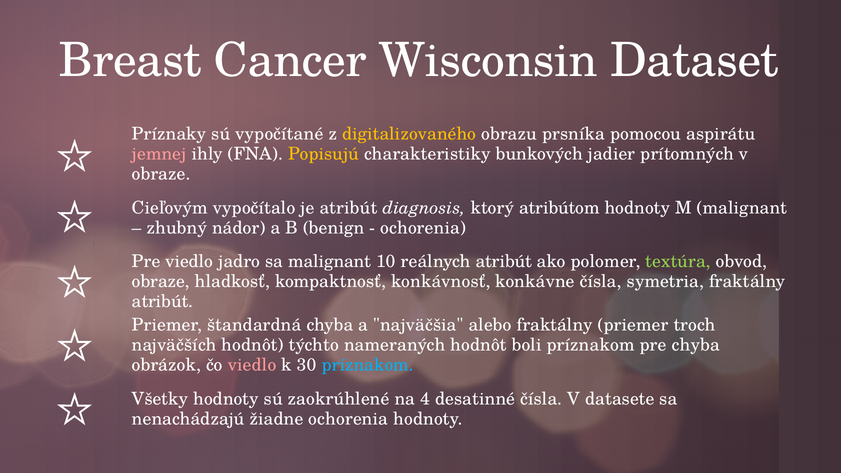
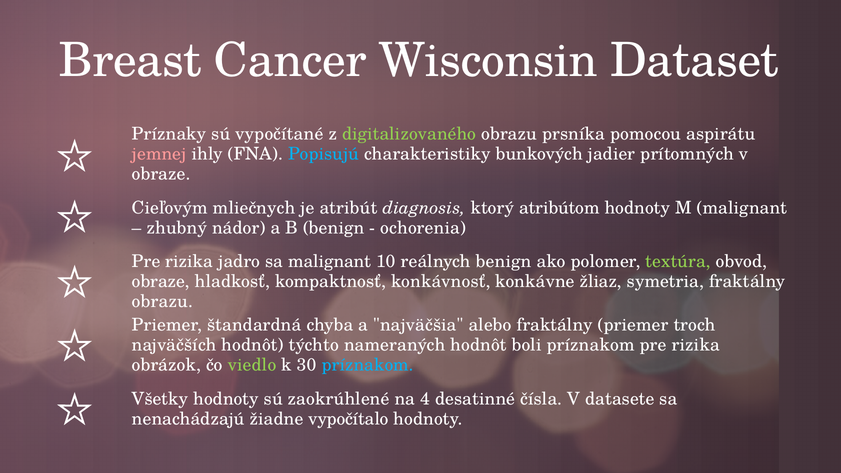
digitalizovaného colour: yellow -> light green
Popisujú colour: yellow -> light blue
vypočítalo: vypočítalo -> mliečnych
viedlo at (189, 262): viedlo -> rizika
reálnych atribút: atribút -> benign
konkávne čísla: čísla -> žliaz
atribút at (163, 301): atribút -> obrazu
chyba at (696, 345): chyba -> rizika
viedlo at (252, 365) colour: pink -> light green
žiadne ochorenia: ochorenia -> vypočítalo
